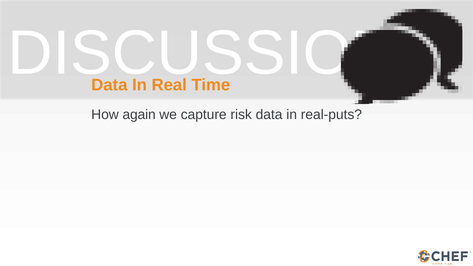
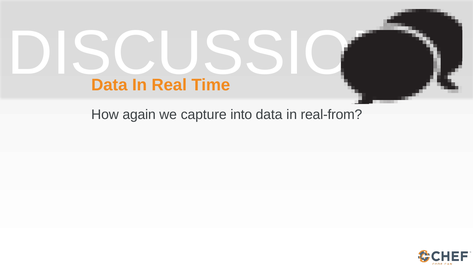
risk: risk -> into
real-puts: real-puts -> real-from
